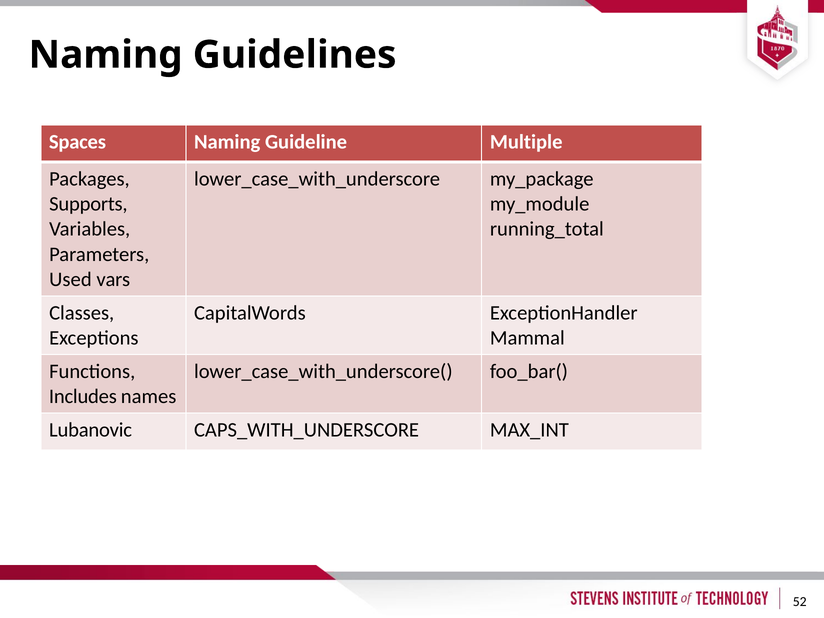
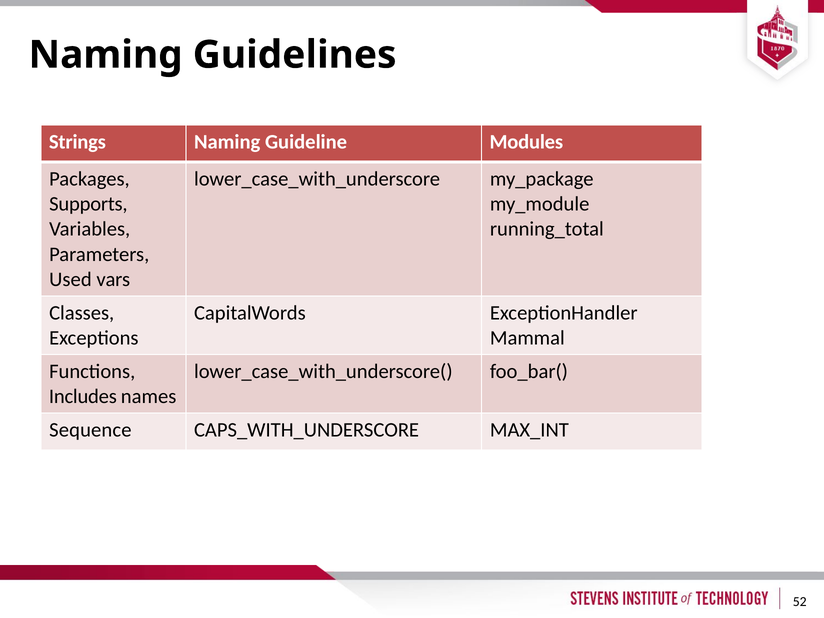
Spaces: Spaces -> Strings
Multiple: Multiple -> Modules
Lubanovic: Lubanovic -> Sequence
